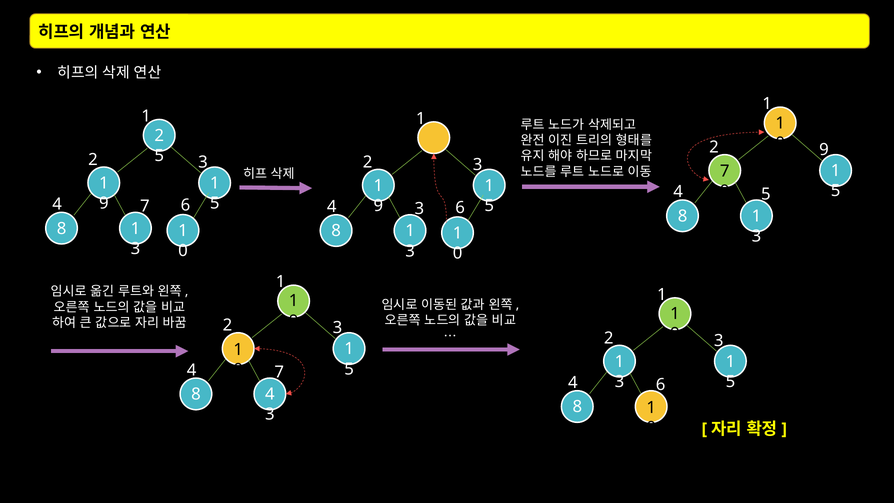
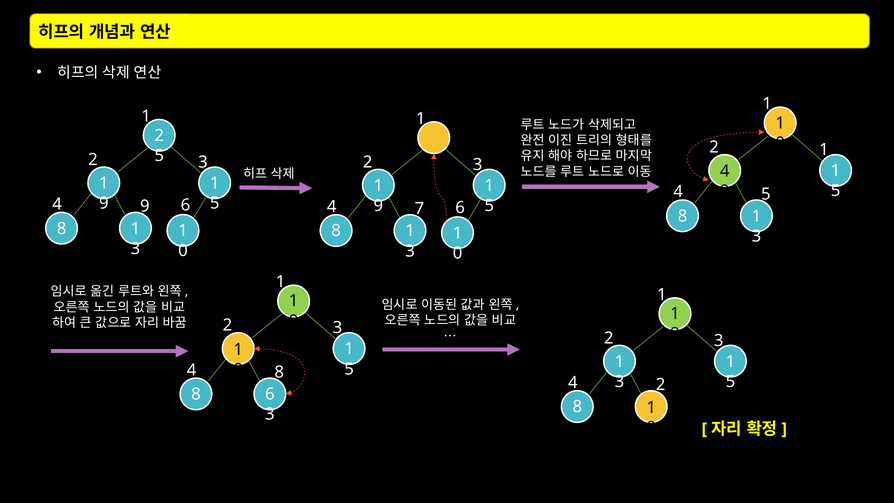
2 9: 9 -> 1
7 at (725, 171): 7 -> 4
7 at (145, 206): 7 -> 9
3 at (419, 209): 3 -> 7
7 at (279, 372): 7 -> 8
4 6: 6 -> 2
8 4: 4 -> 6
